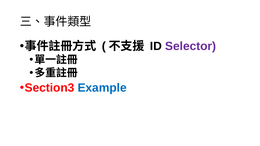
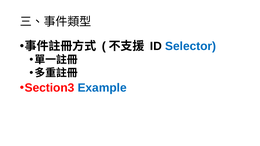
Selector colour: purple -> blue
